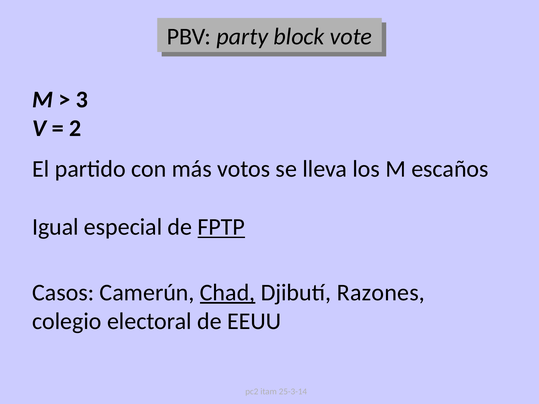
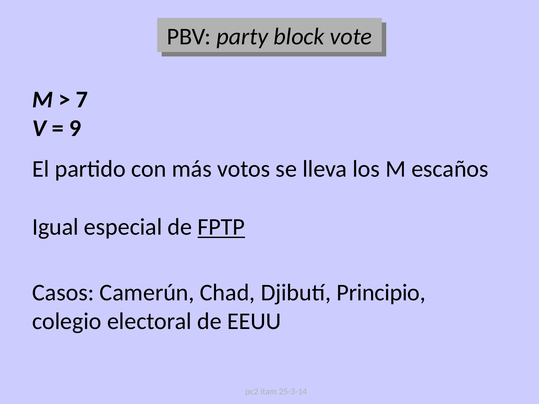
3: 3 -> 7
2: 2 -> 9
Chad underline: present -> none
Razones: Razones -> Principio
